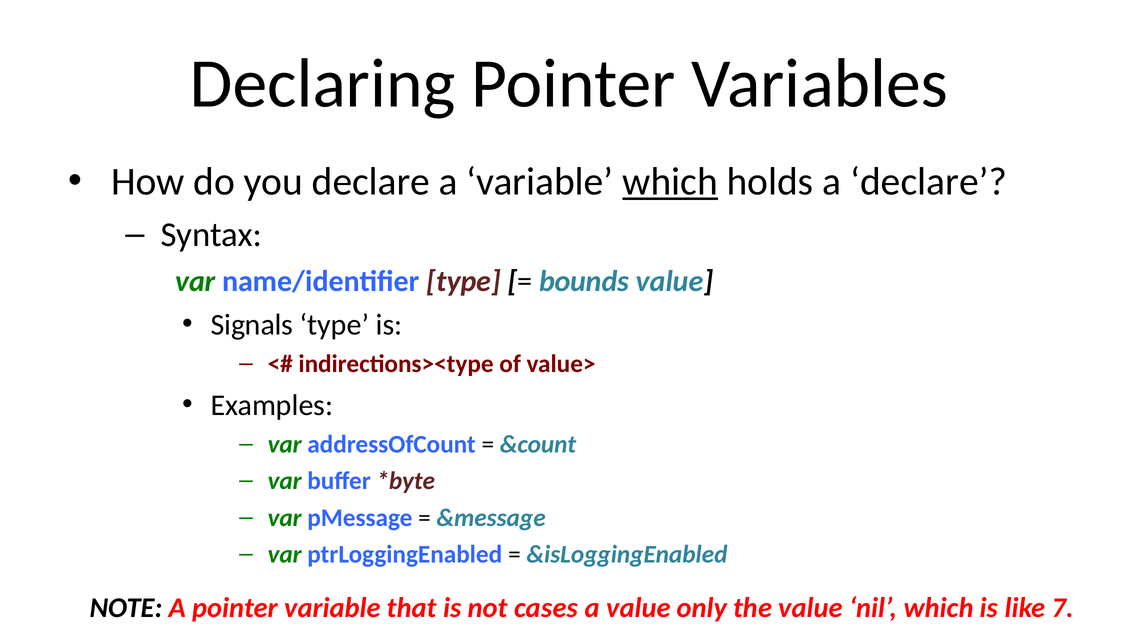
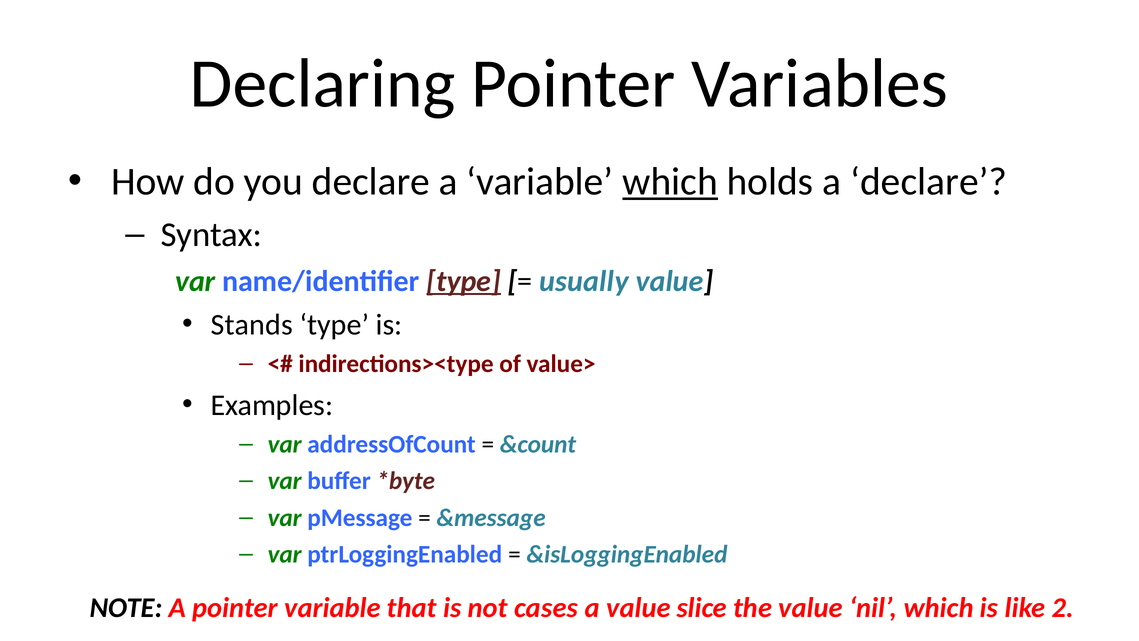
type at (464, 281) underline: none -> present
bounds: bounds -> usually
Signals: Signals -> Stands
only: only -> slice
7: 7 -> 2
